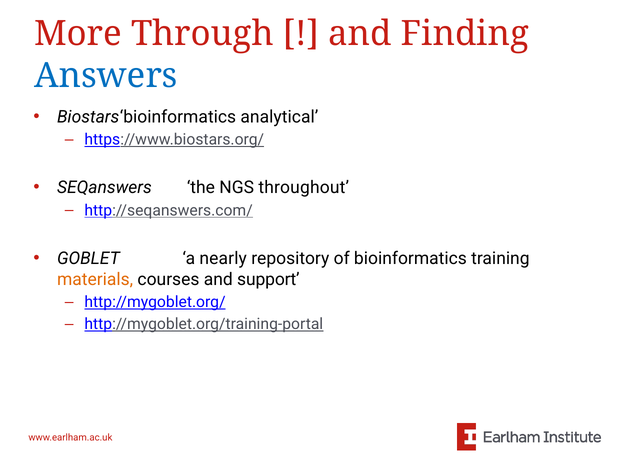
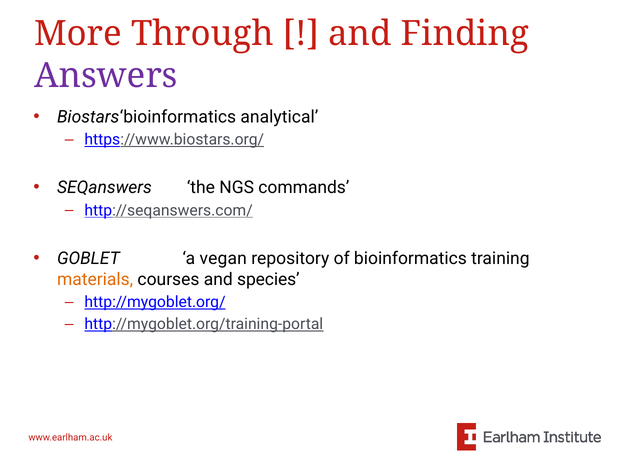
Answers colour: blue -> purple
throughout: throughout -> commands
nearly: nearly -> vegan
support: support -> species
